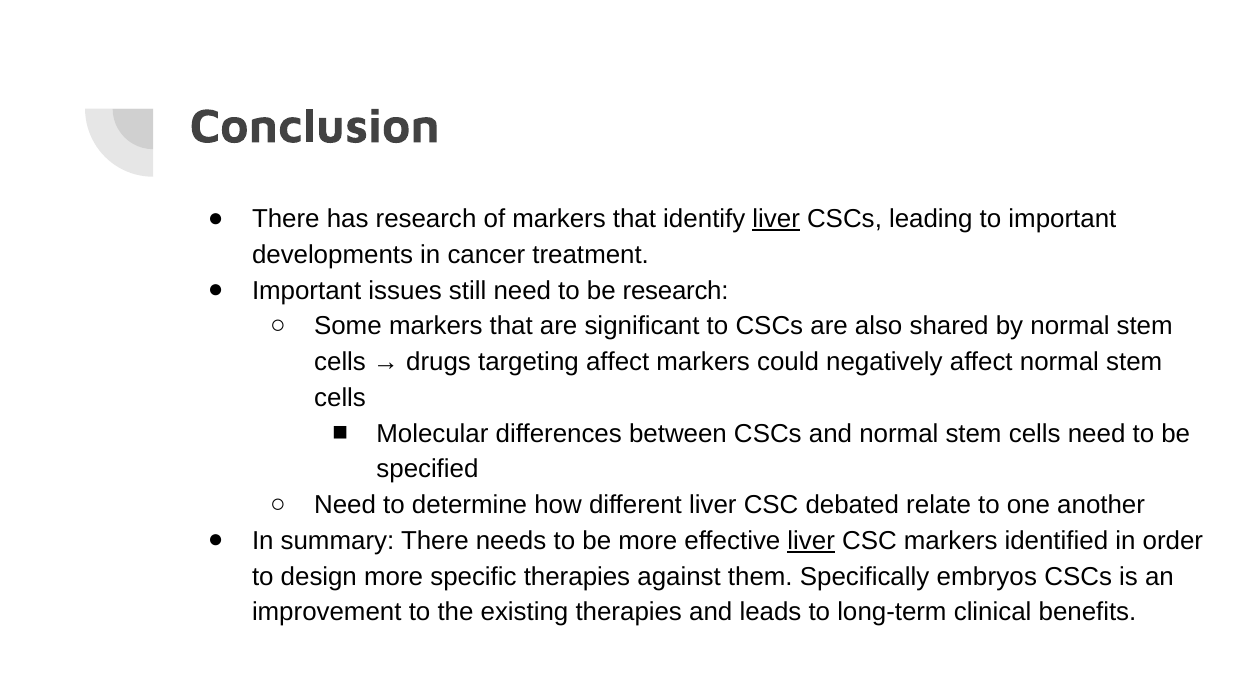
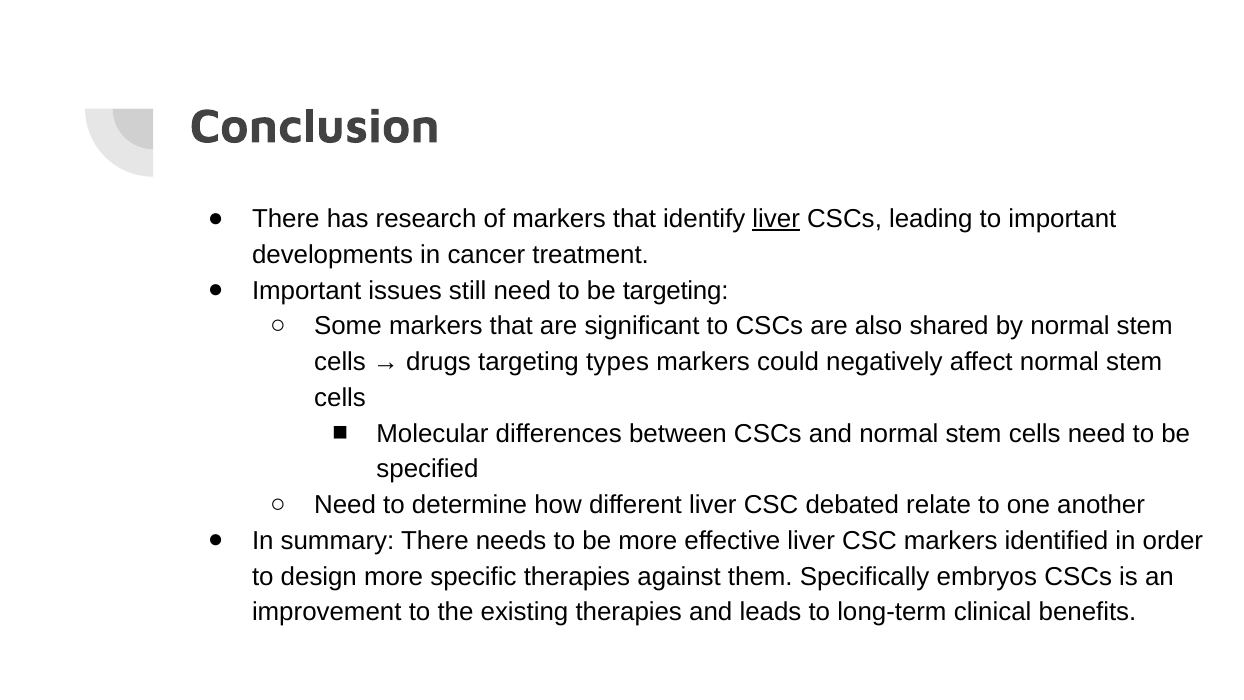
be research: research -> targeting
targeting affect: affect -> types
liver at (811, 541) underline: present -> none
